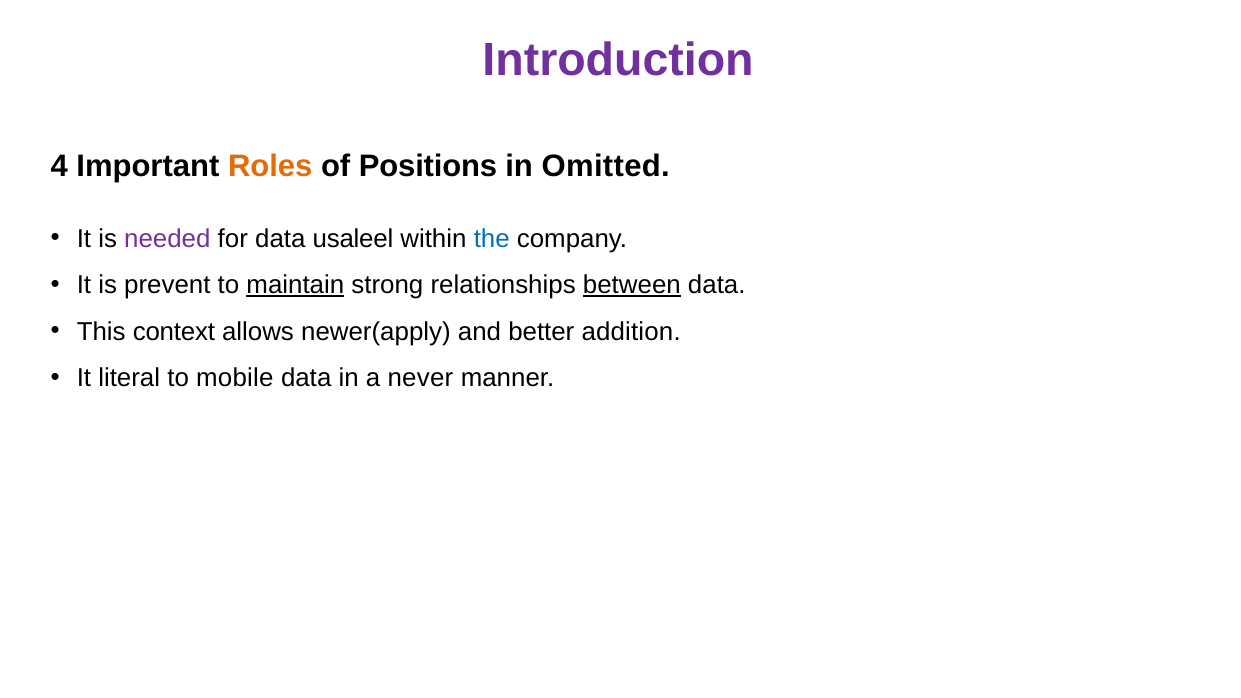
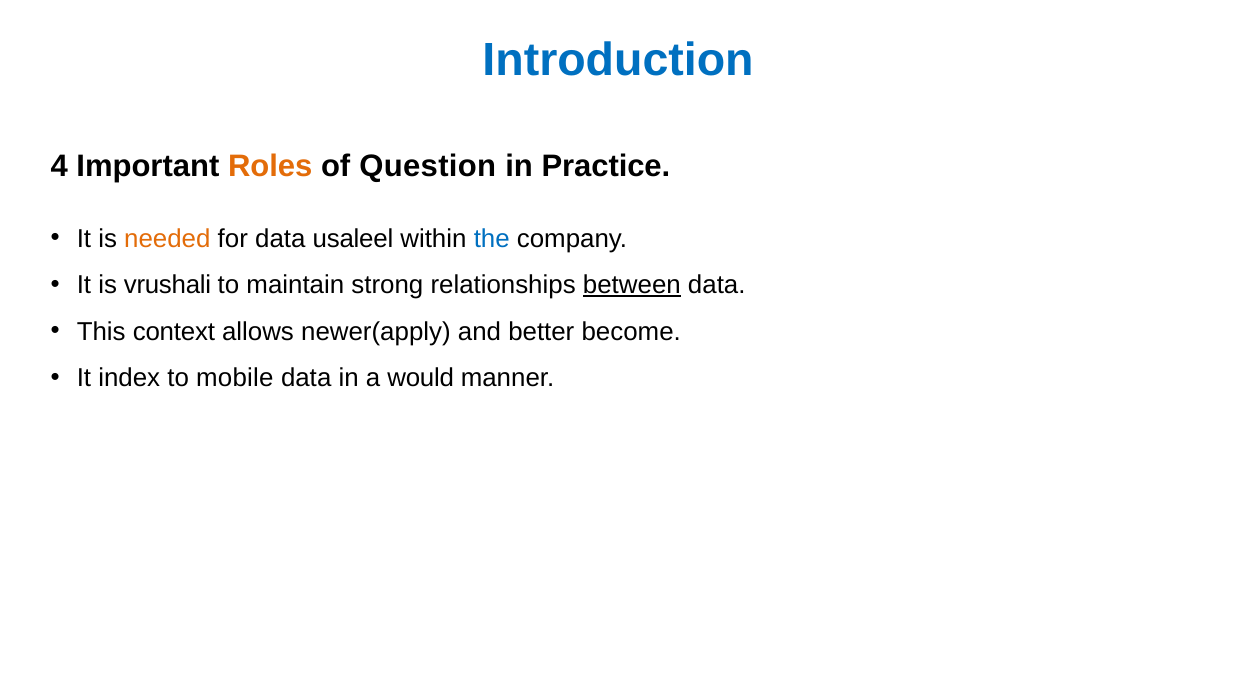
Introduction colour: purple -> blue
Positions: Positions -> Question
Omitted: Omitted -> Practice
needed colour: purple -> orange
prevent: prevent -> vrushali
maintain underline: present -> none
addition: addition -> become
literal: literal -> index
never: never -> would
